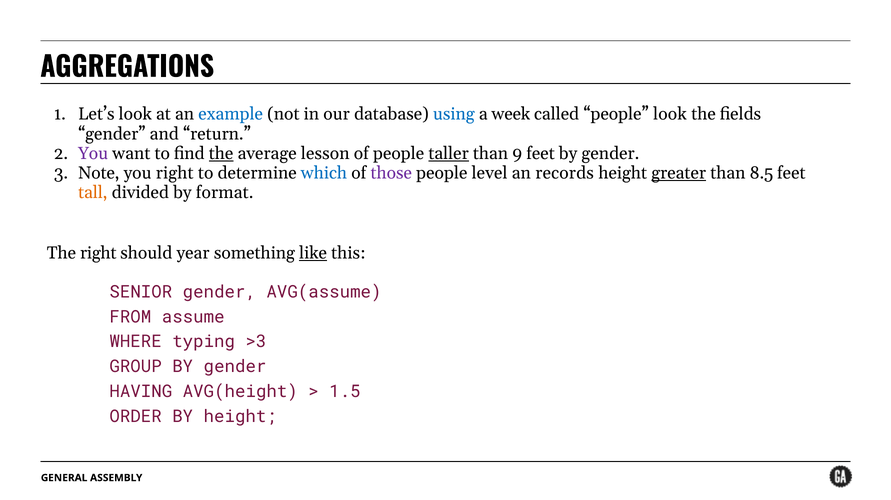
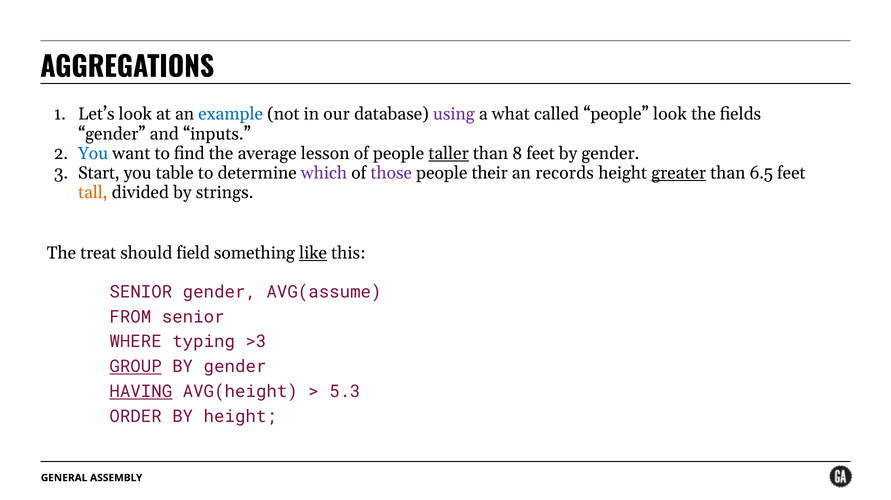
using colour: blue -> purple
week: week -> what
return: return -> inputs
You at (93, 154) colour: purple -> blue
the at (221, 154) underline: present -> none
9: 9 -> 8
Note: Note -> Start
you right: right -> table
which colour: blue -> purple
level: level -> their
8.5: 8.5 -> 6.5
format: format -> strings
The right: right -> treat
year: year -> field
FROM assume: assume -> senior
GROUP underline: none -> present
HAVING underline: none -> present
1.5: 1.5 -> 5.3
